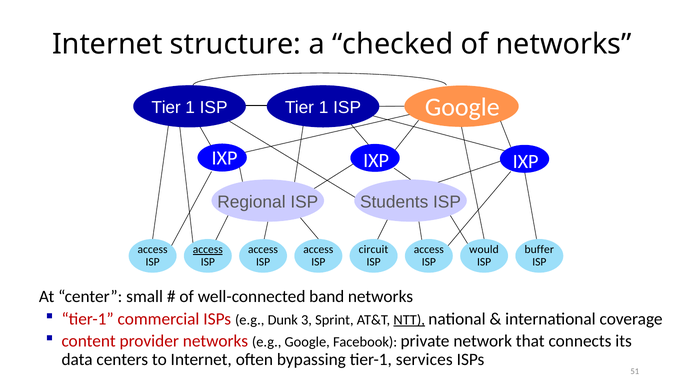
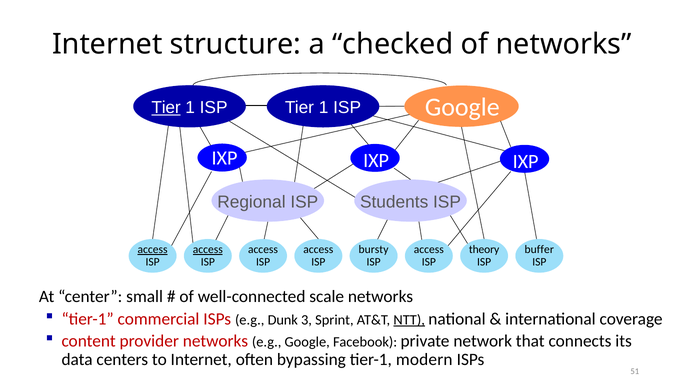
Tier at (166, 108) underline: none -> present
access at (153, 250) underline: none -> present
circuit: circuit -> bursty
would: would -> theory
band: band -> scale
services: services -> modern
